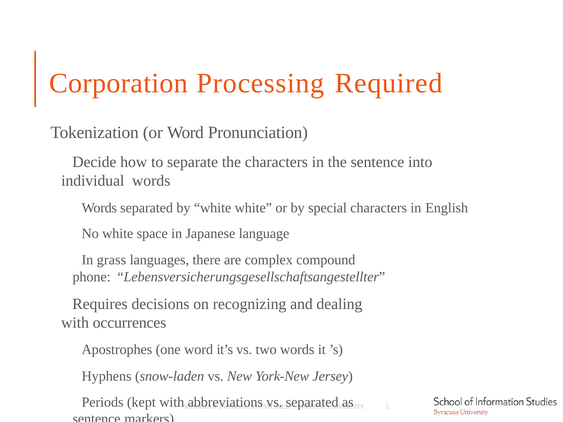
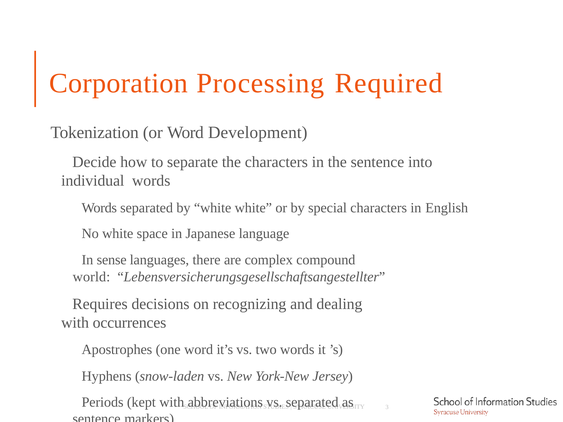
Pronunciation: Pronunciation -> Development
grass: grass -> sense
phone: phone -> world
